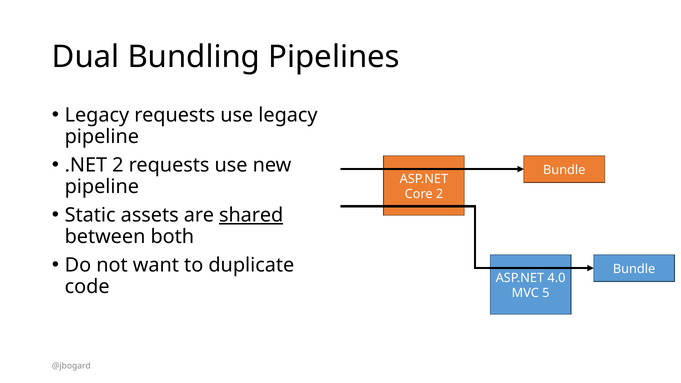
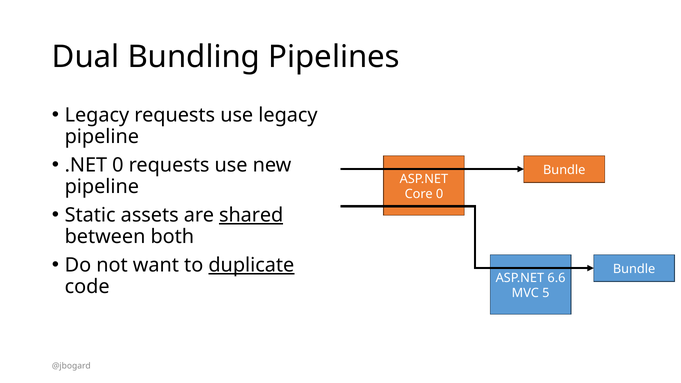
.NET 2: 2 -> 0
Core 2: 2 -> 0
duplicate underline: none -> present
4.0: 4.0 -> 6.6
